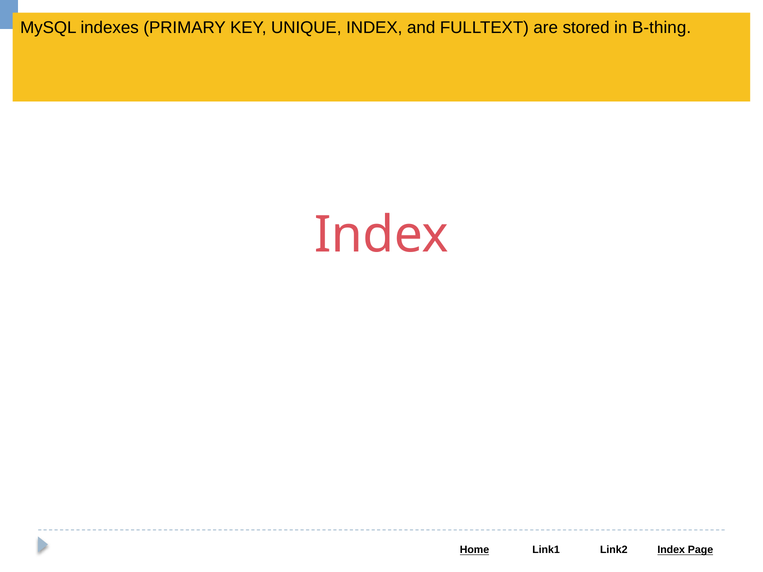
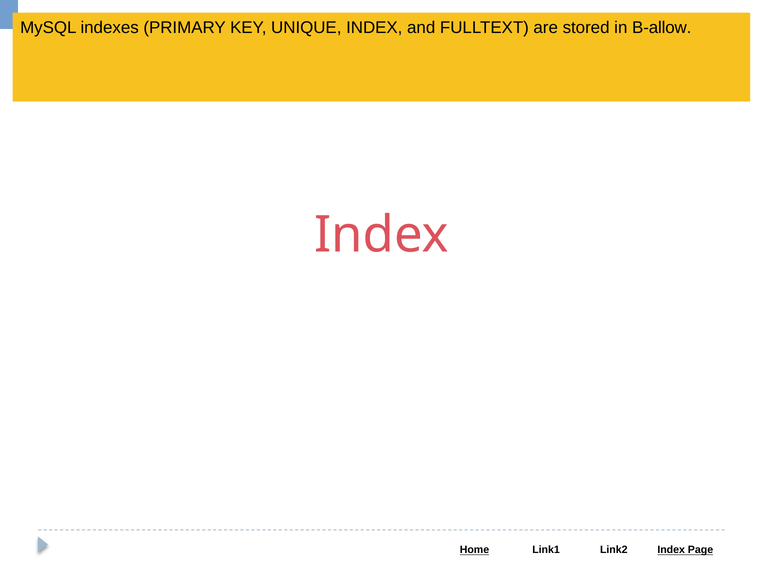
B-thing: B-thing -> B-allow
